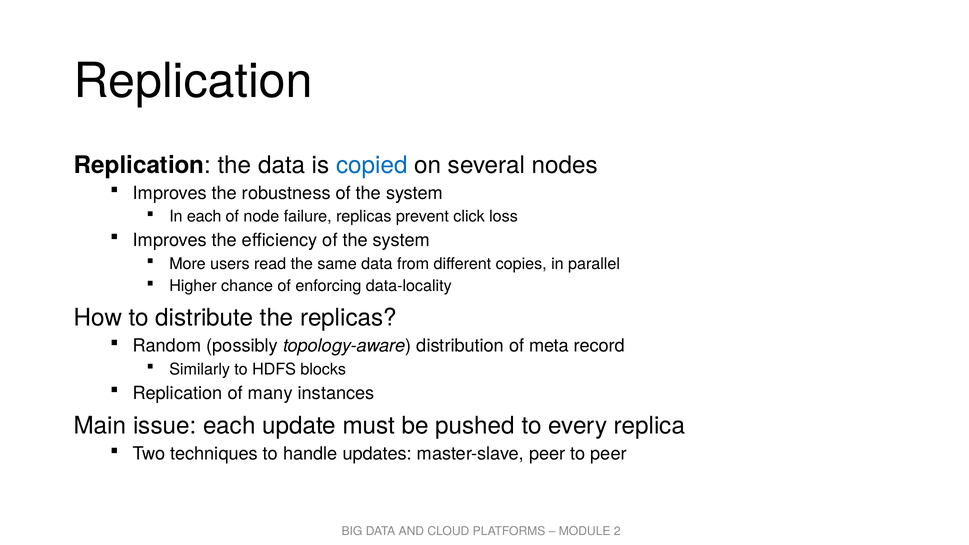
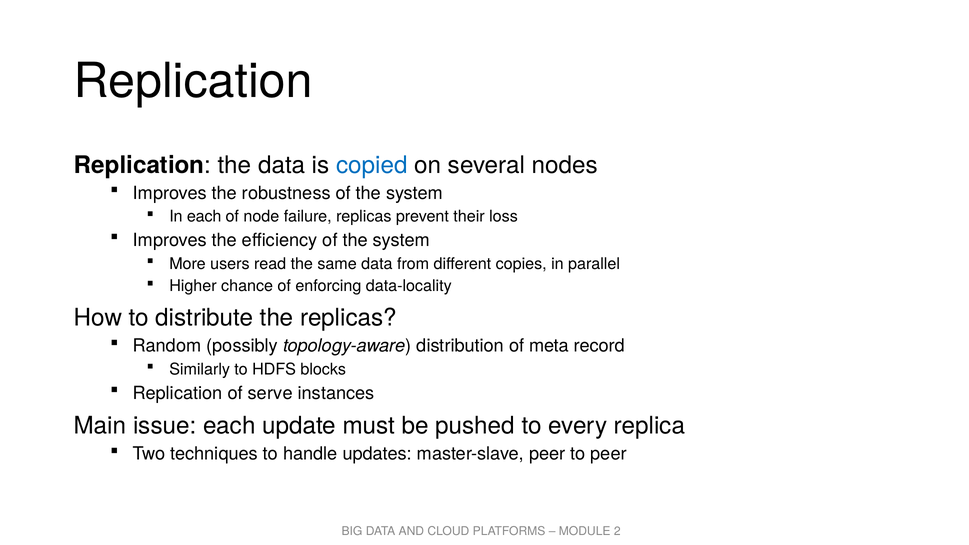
click: click -> their
many: many -> serve
